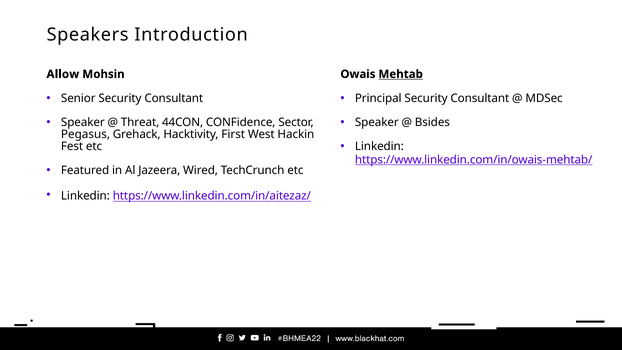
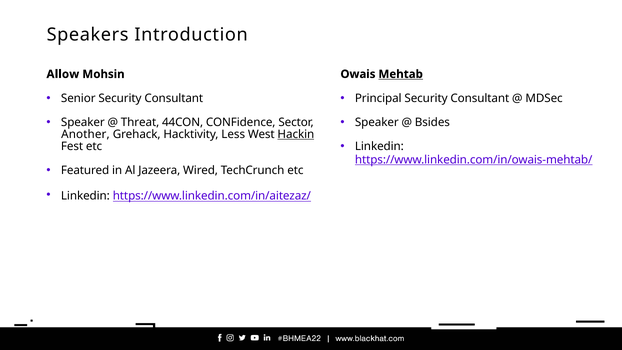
Pegasus: Pegasus -> Another
First: First -> Less
Hackin underline: none -> present
